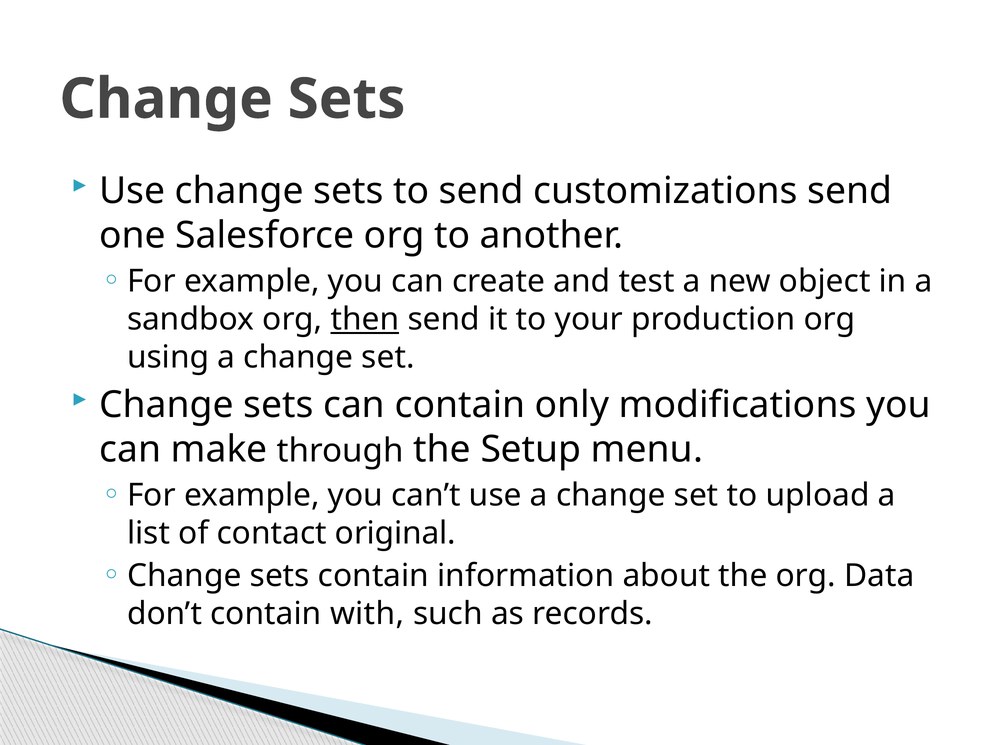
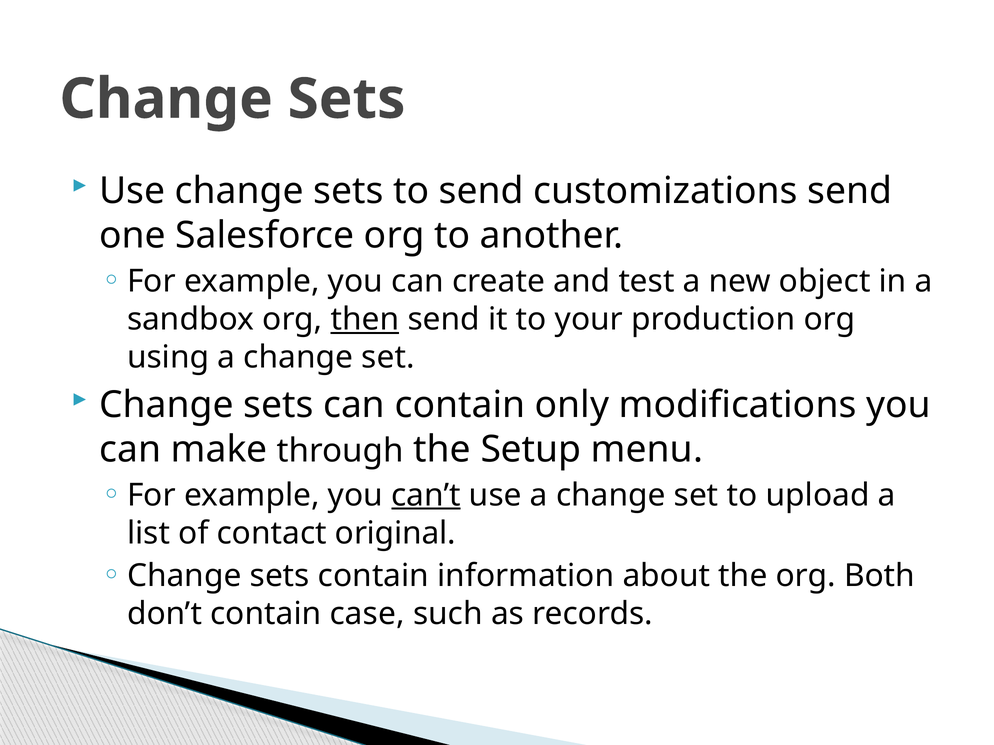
can’t underline: none -> present
Data: Data -> Both
with: with -> case
